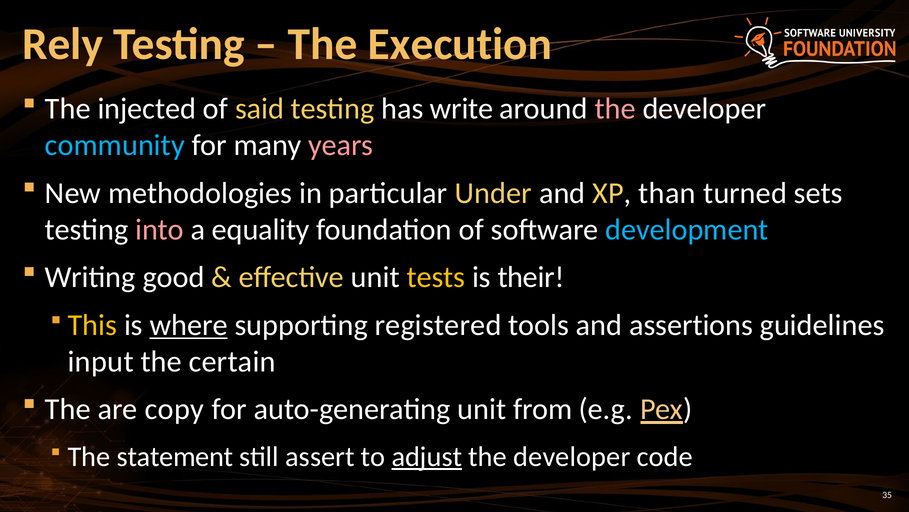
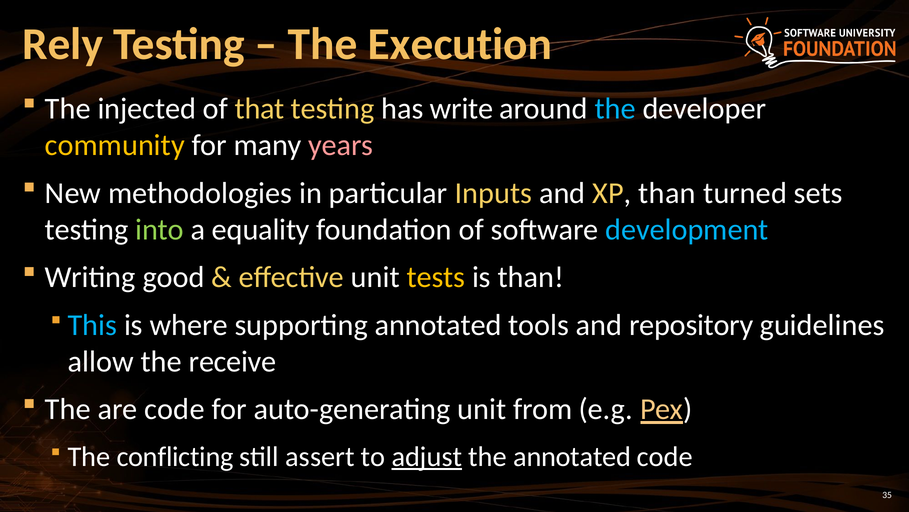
said: said -> that
the at (615, 109) colour: pink -> light blue
community colour: light blue -> yellow
Under: Under -> Inputs
into colour: pink -> light green
is their: their -> than
This colour: yellow -> light blue
where underline: present -> none
supporting registered: registered -> annotated
assertions: assertions -> repository
input: input -> allow
certain: certain -> receive
are copy: copy -> code
statement: statement -> conflicting
developer at (572, 456): developer -> annotated
